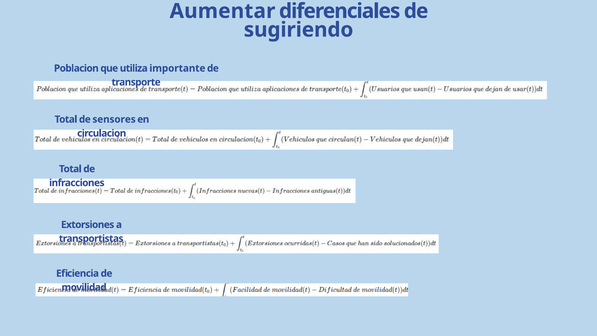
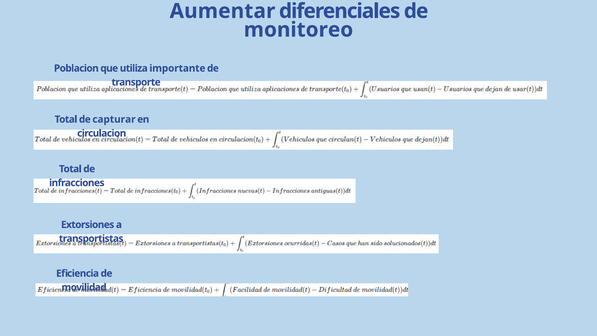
sugiriendo: sugiriendo -> monitoreo
sensores: sensores -> capturar
